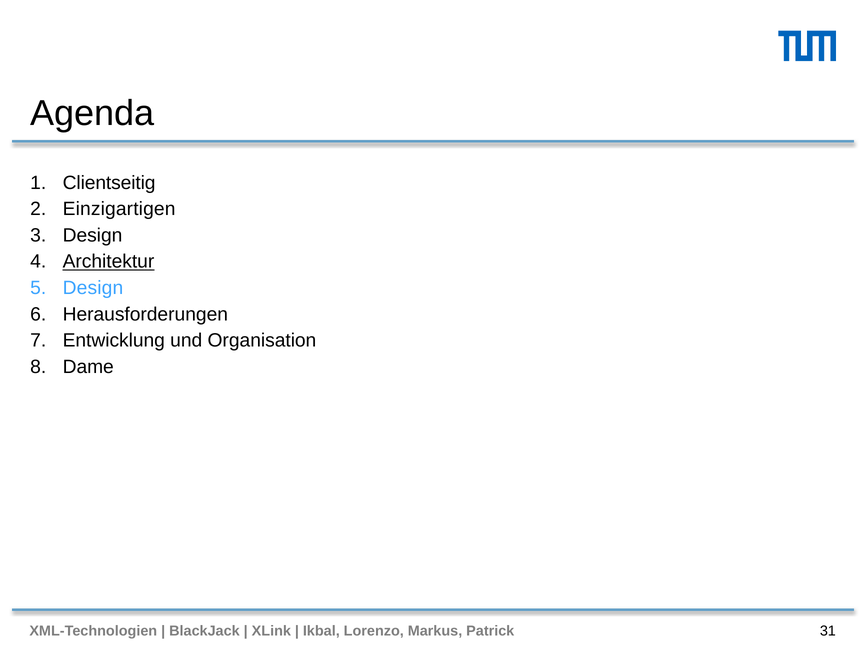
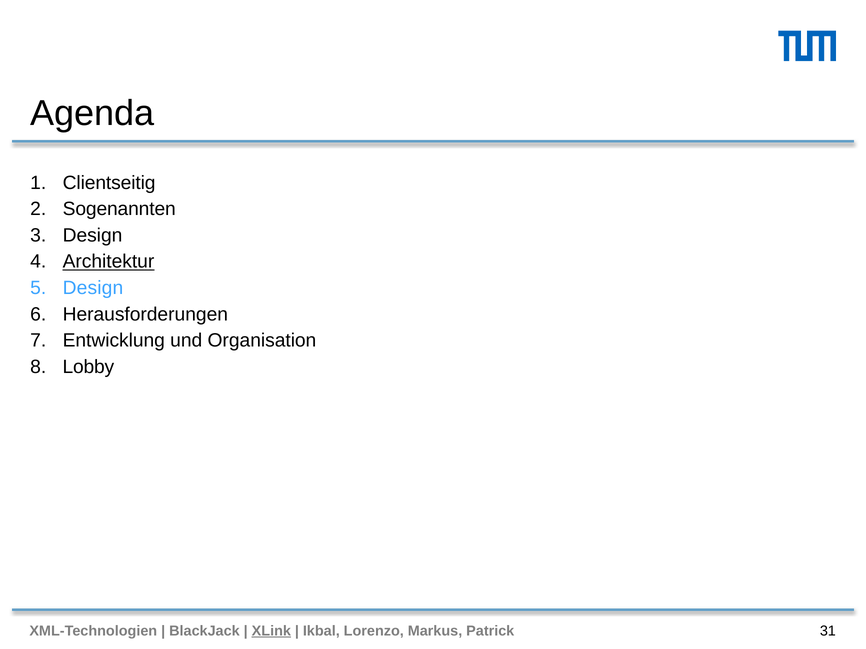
Einzigartigen: Einzigartigen -> Sogenannten
Dame: Dame -> Lobby
XLink underline: none -> present
